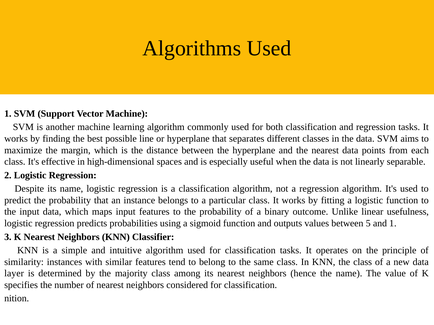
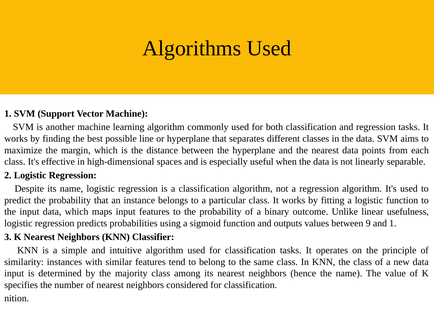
5: 5 -> 9
layer at (14, 274): layer -> input
